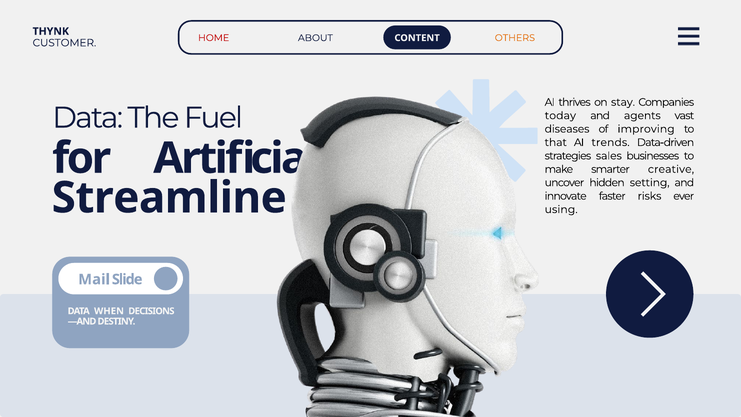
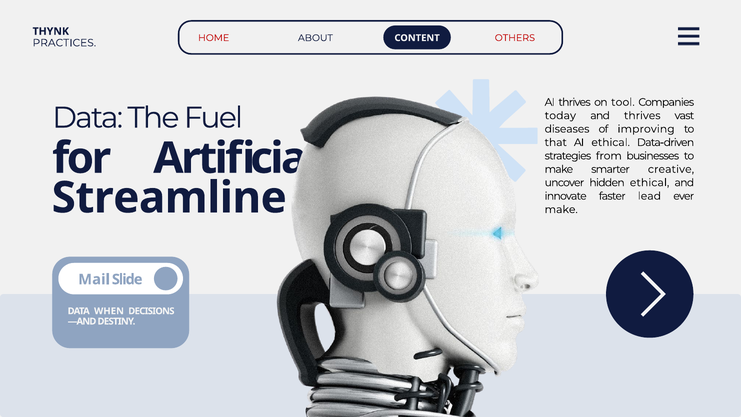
OTHERS colour: orange -> red
CUSTOMER: CUSTOMER -> PRACTICES
stay: stay -> tool
and agents: agents -> thrives
AI trends: trends -> ethical
sales: sales -> from
hidden setting: setting -> ethical
risks: risks -> lead
using at (561, 209): using -> make
